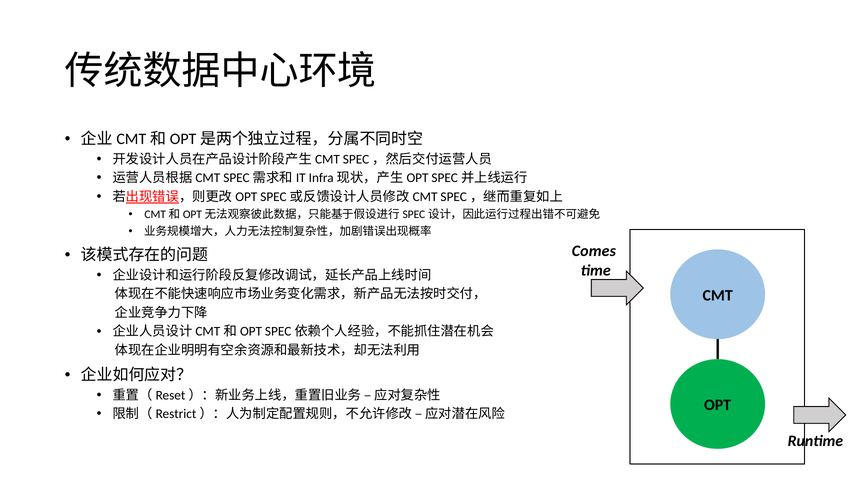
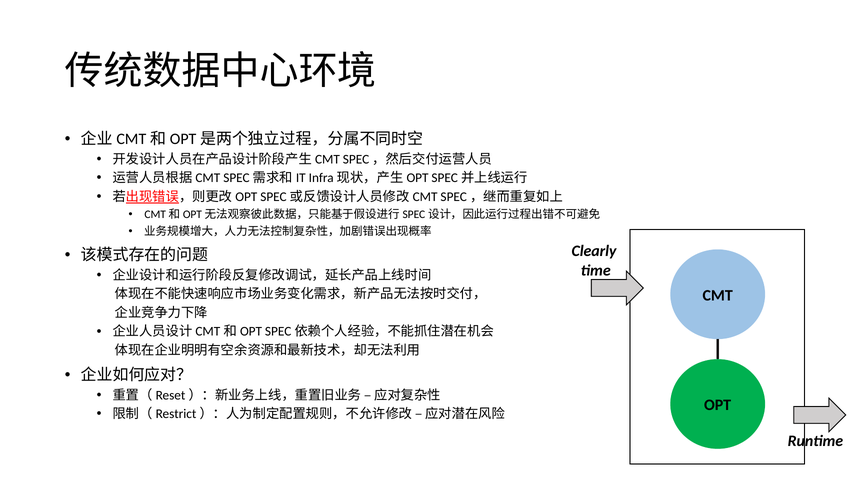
Comes: Comes -> Clearly
